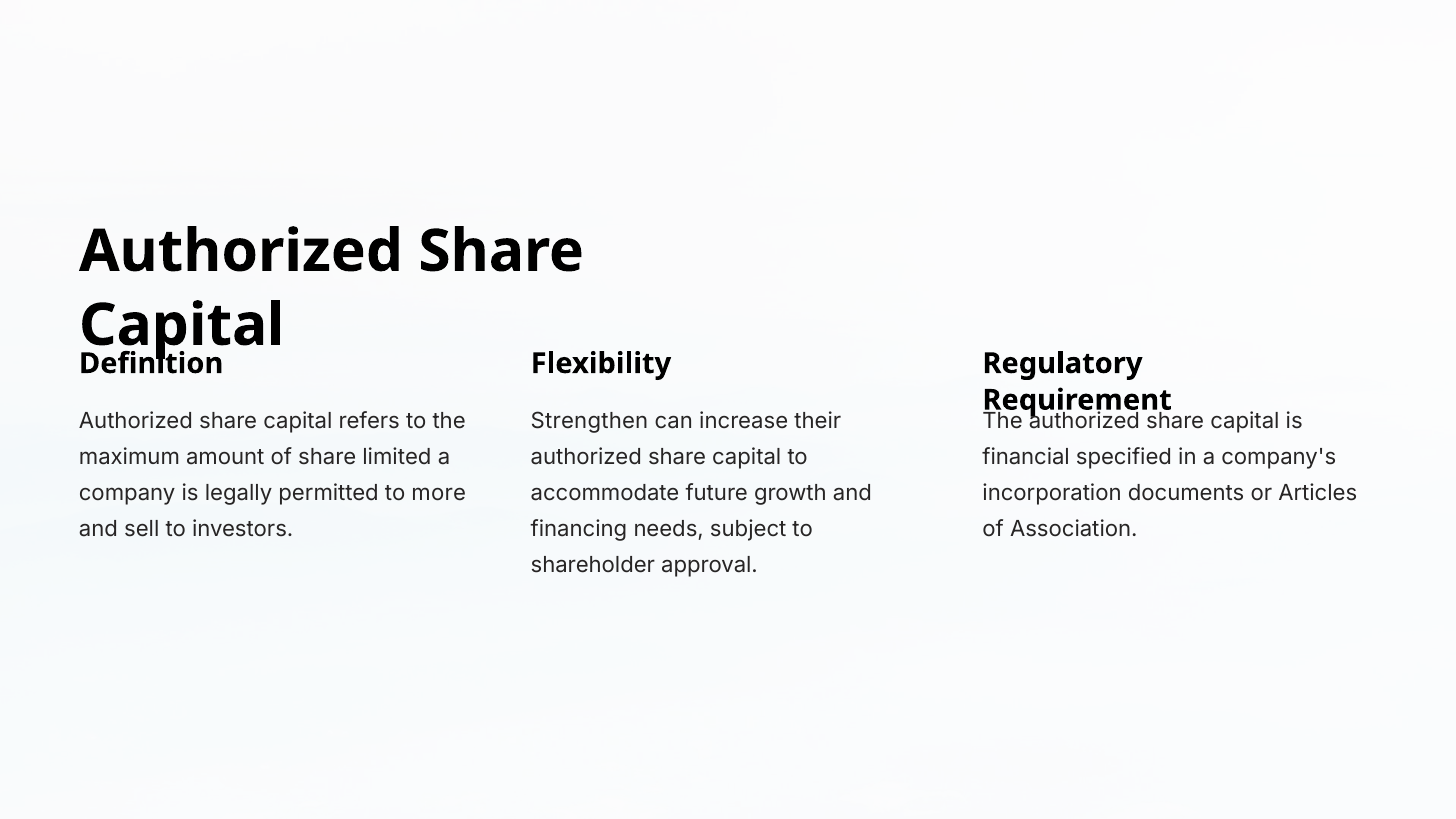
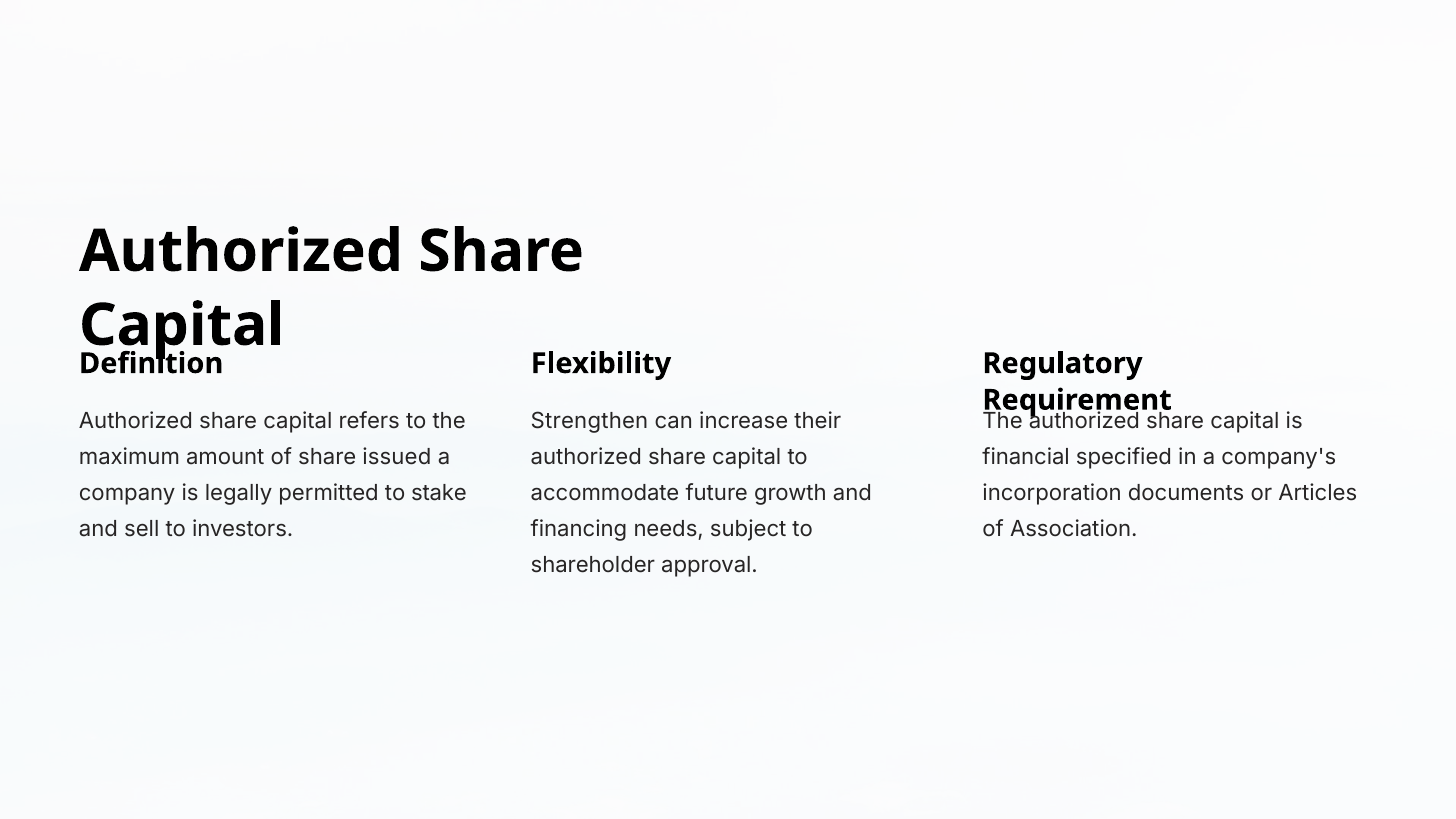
limited: limited -> issued
more: more -> stake
